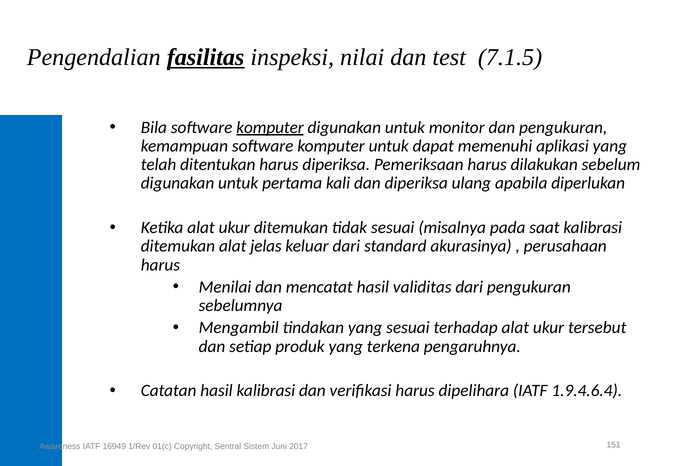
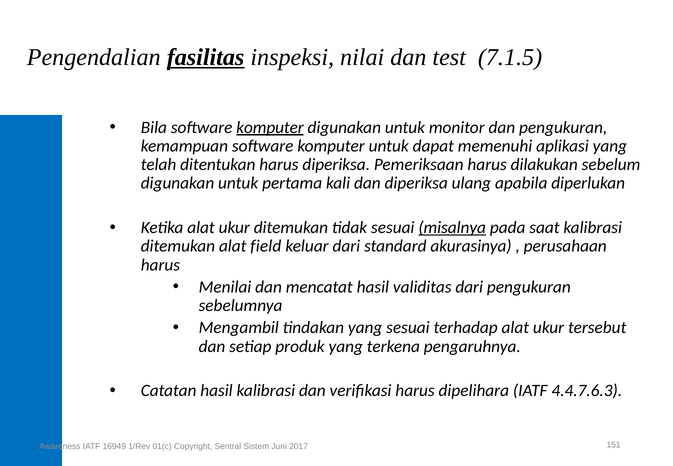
misalnya underline: none -> present
jelas: jelas -> field
1.9.4.6.4: 1.9.4.6.4 -> 4.4.7.6.3
